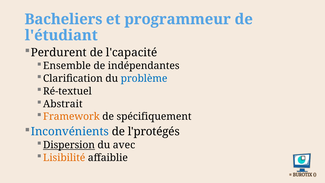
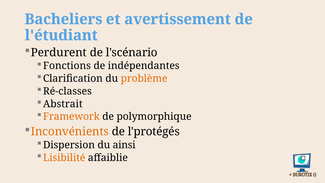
programmeur: programmeur -> avertissement
l'capacité: l'capacité -> l'scénario
Ensemble: Ensemble -> Fonctions
problème colour: blue -> orange
Ré-textuel: Ré-textuel -> Ré-classes
spécifiquement: spécifiquement -> polymorphique
Inconvénients colour: blue -> orange
Dispersion underline: present -> none
avec: avec -> ainsi
